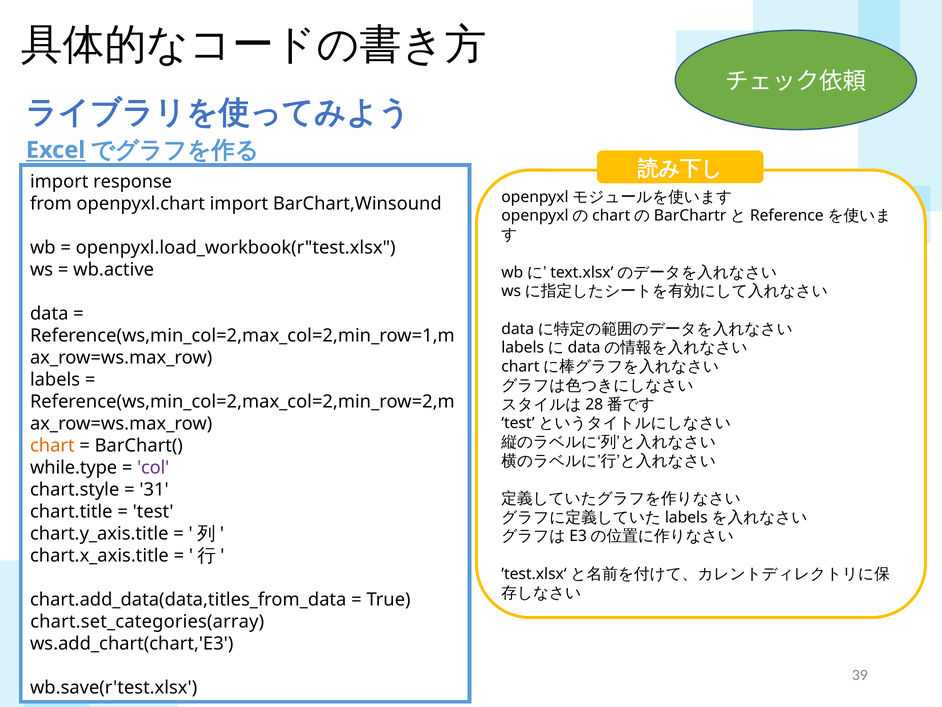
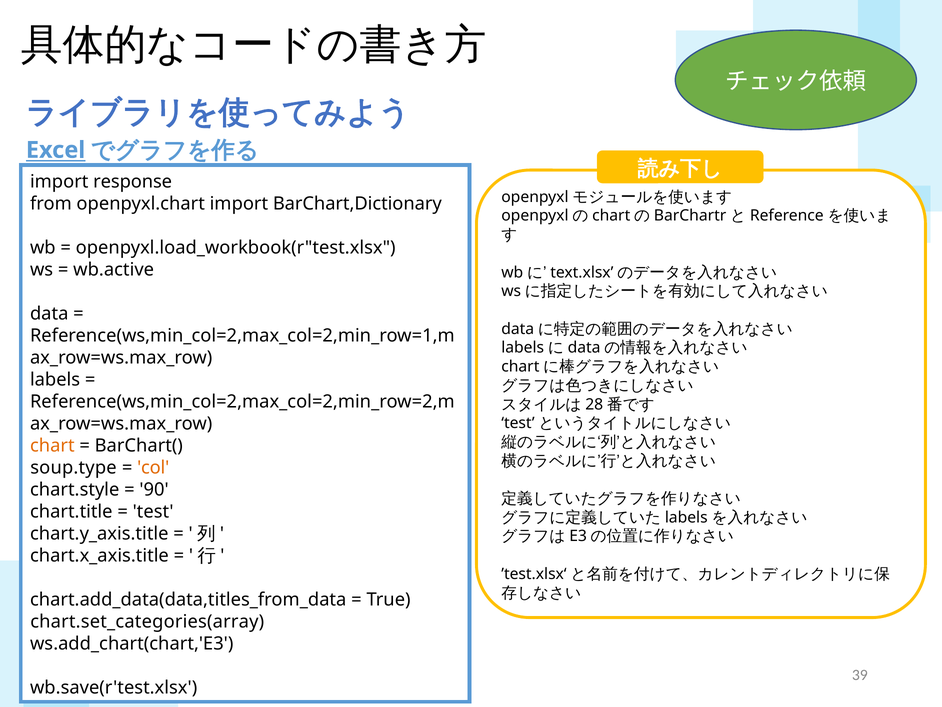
BarChart,Winsound: BarChart,Winsound -> BarChart,Dictionary
while.type: while.type -> soup.type
col colour: purple -> orange
31: 31 -> 90
